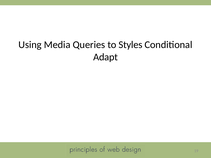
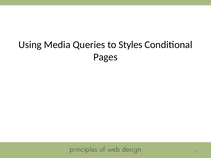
Adapt: Adapt -> Pages
